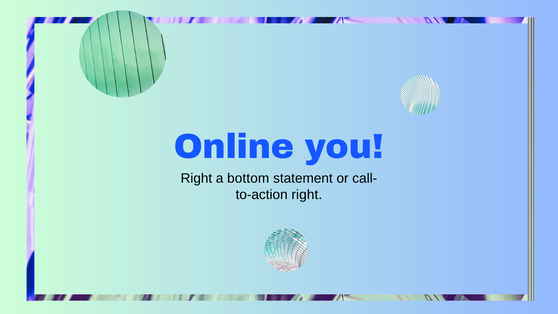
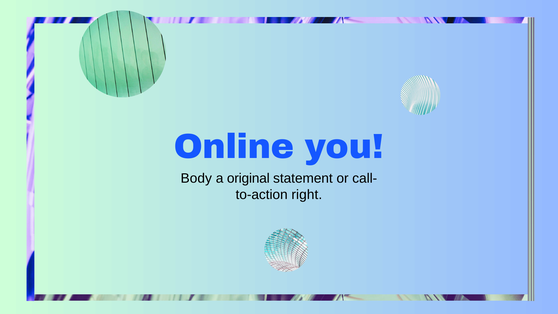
Right at (196, 178): Right -> Body
bottom: bottom -> original
